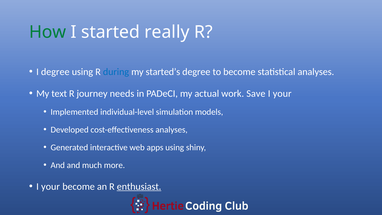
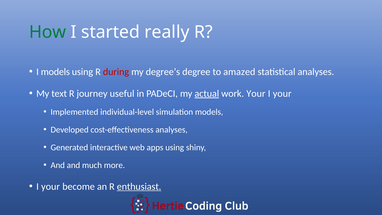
I degree: degree -> models
during colour: blue -> red
started’s: started’s -> degree’s
to become: become -> amazed
needs: needs -> useful
actual underline: none -> present
work Save: Save -> Your
